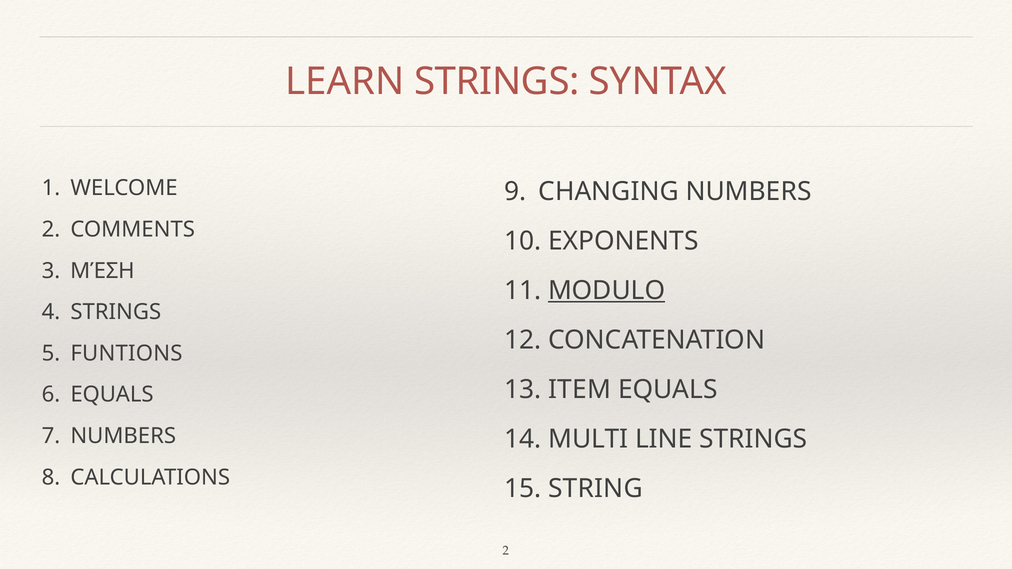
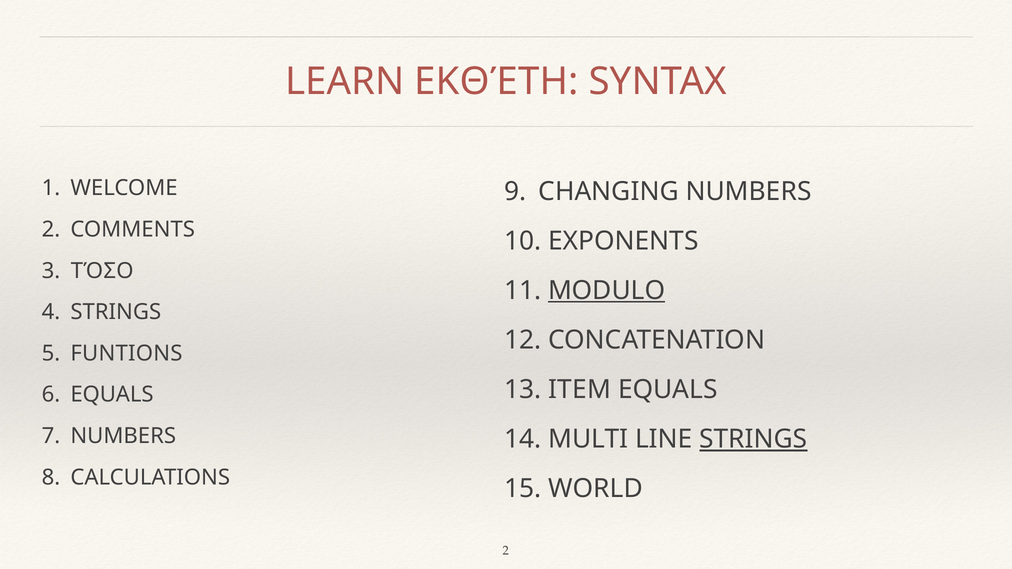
LEARN STRINGS: STRINGS -> ΕΚΘΈΤΗ
ΜΈΣΗ: ΜΈΣΗ -> ΤΌΣΟ
STRINGS at (753, 439) underline: none -> present
STRING: STRING -> WORLD
